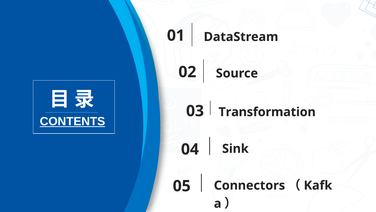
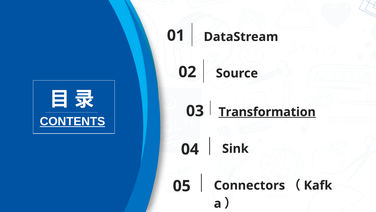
Transformation underline: none -> present
